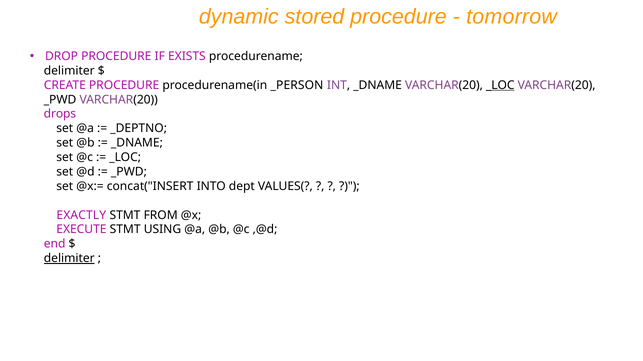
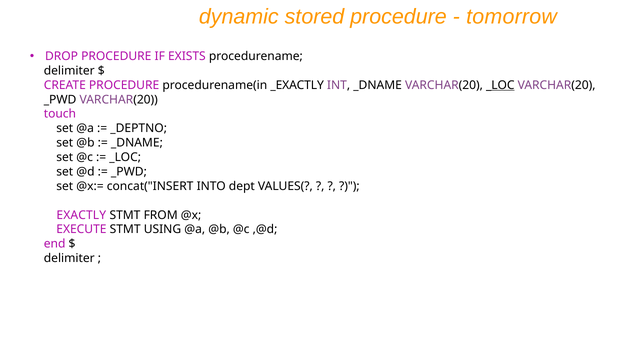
_PERSON: _PERSON -> _EXACTLY
drops: drops -> touch
delimiter at (69, 259) underline: present -> none
